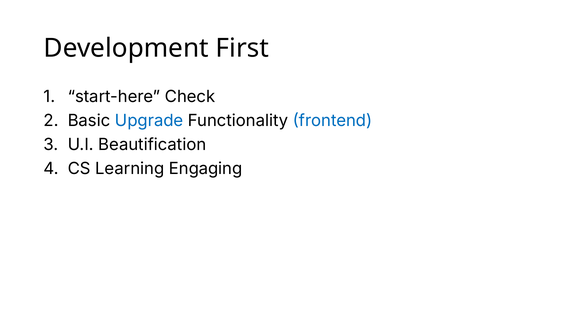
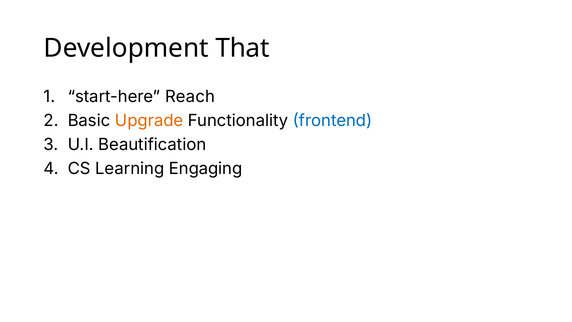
First: First -> That
Check: Check -> Reach
Upgrade colour: blue -> orange
